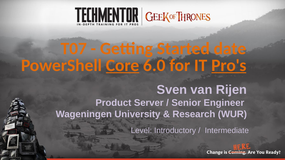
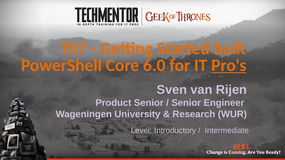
date: date -> built
Core underline: present -> none
Product Server: Server -> Senior
